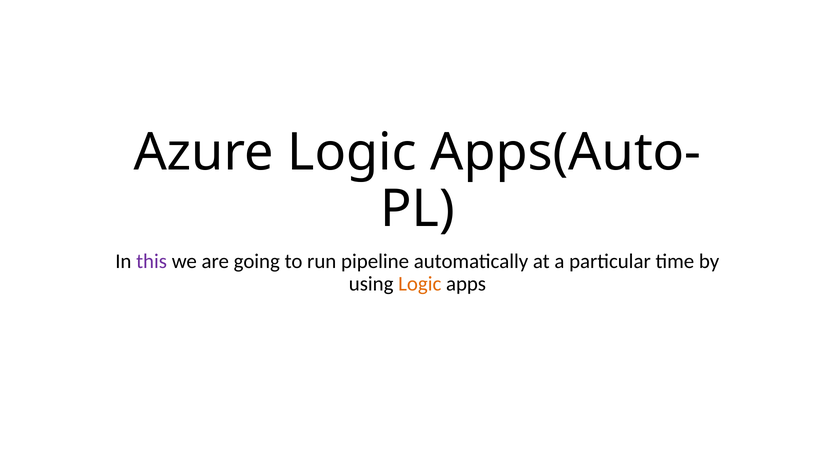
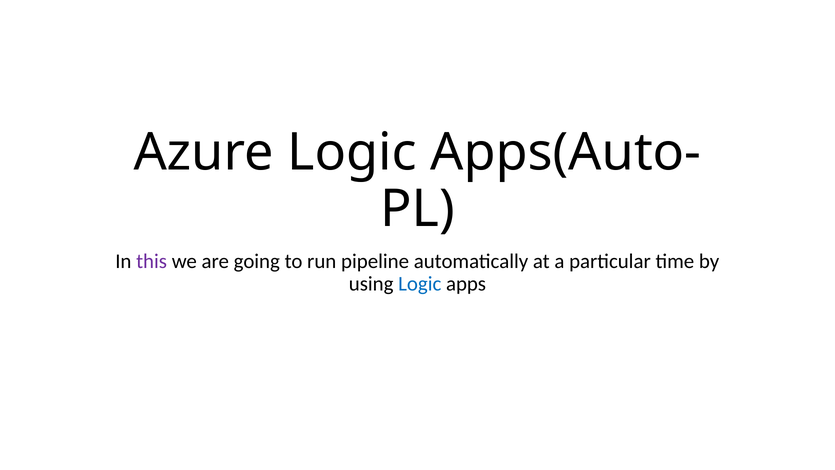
Logic at (420, 284) colour: orange -> blue
